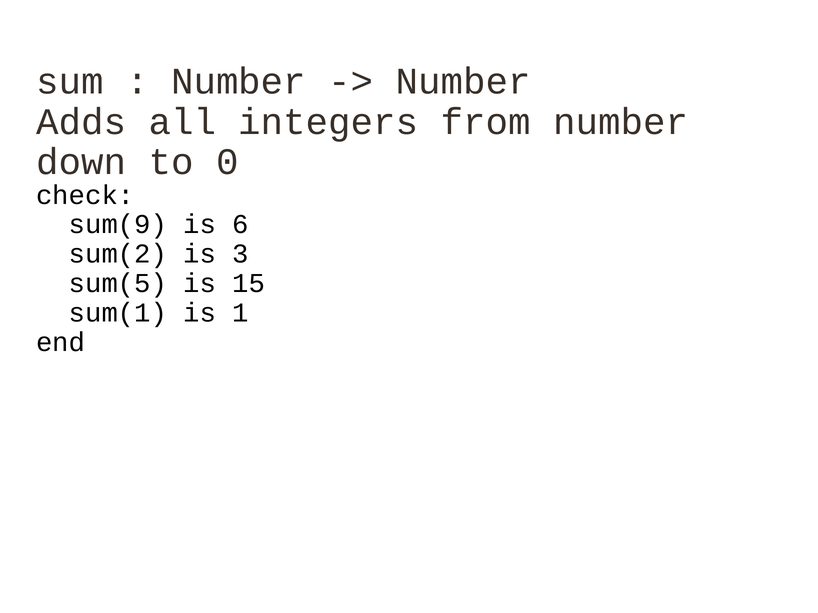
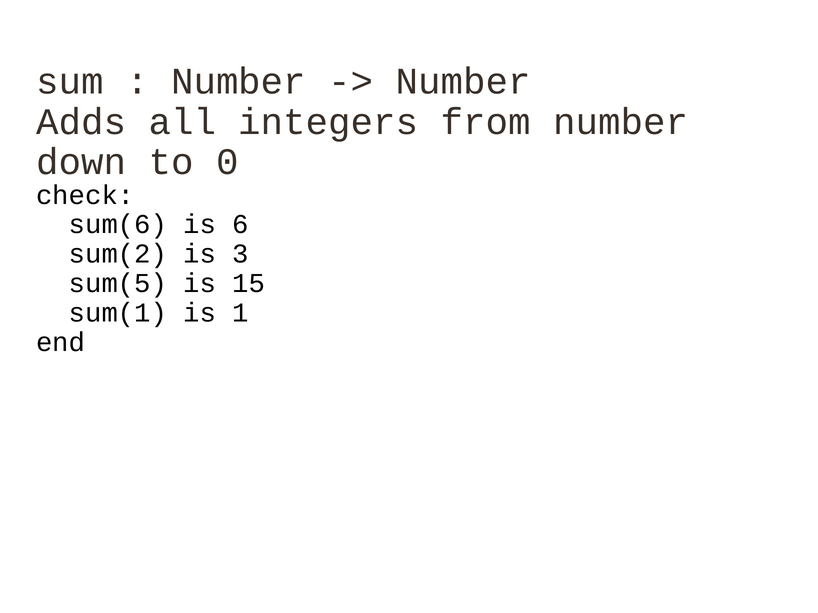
sum(9: sum(9 -> sum(6
